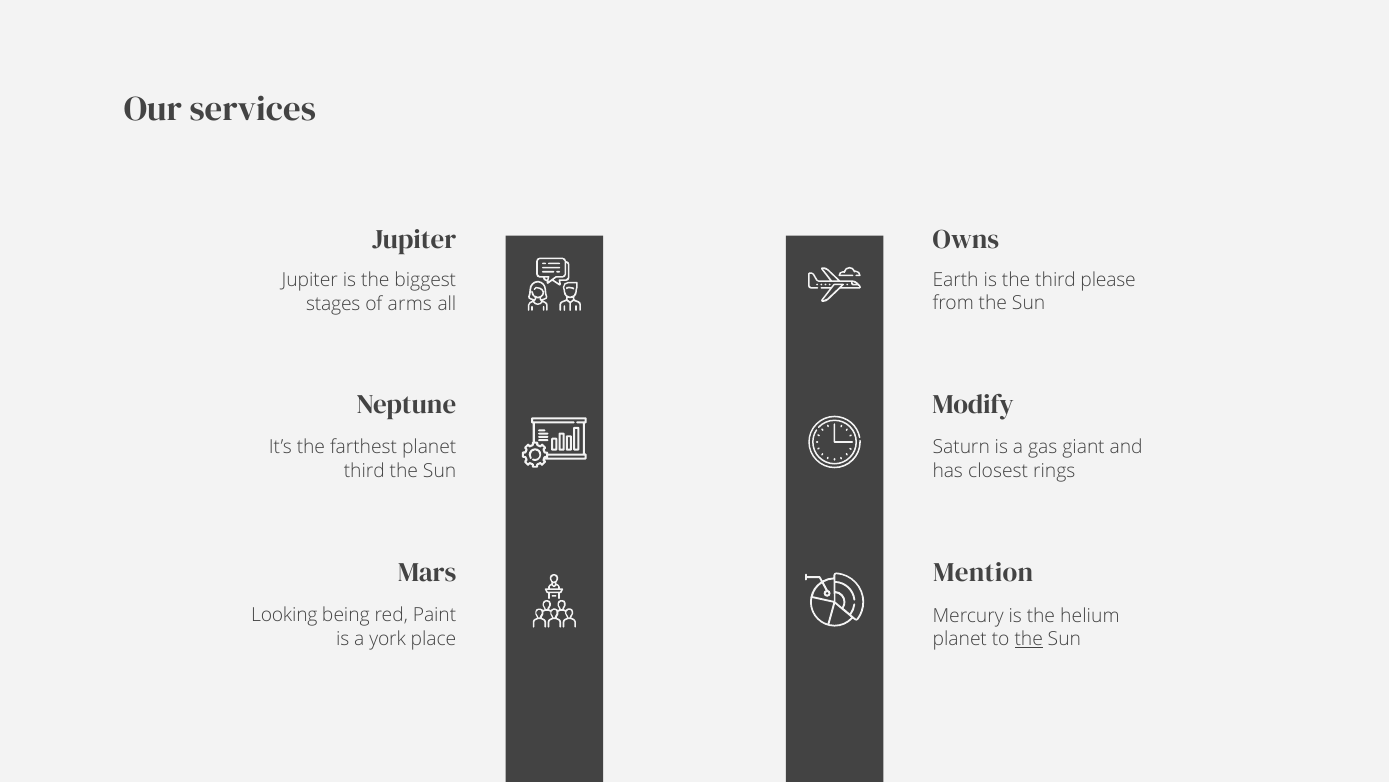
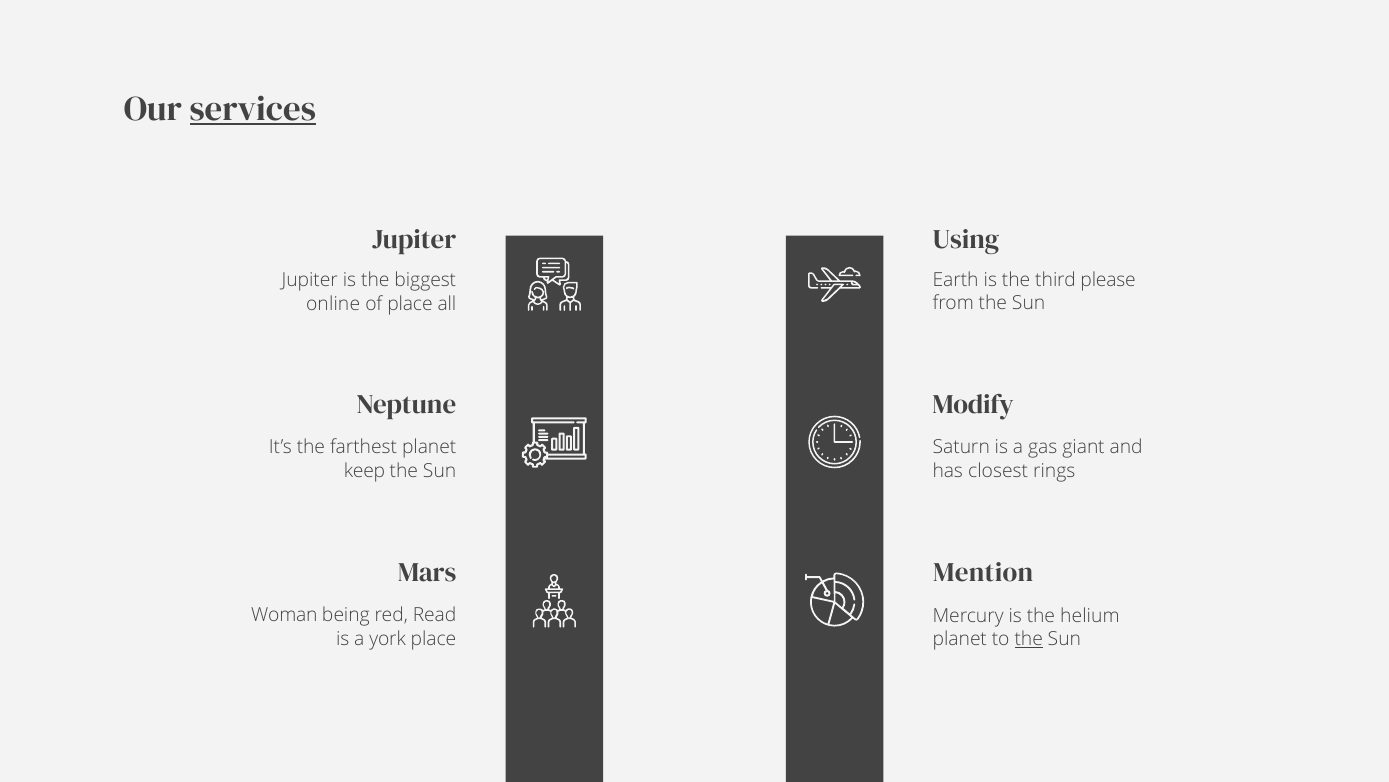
services underline: none -> present
Owns: Owns -> Using
stages: stages -> online
of arms: arms -> place
third at (364, 470): third -> keep
Looking: Looking -> Woman
Paint: Paint -> Read
